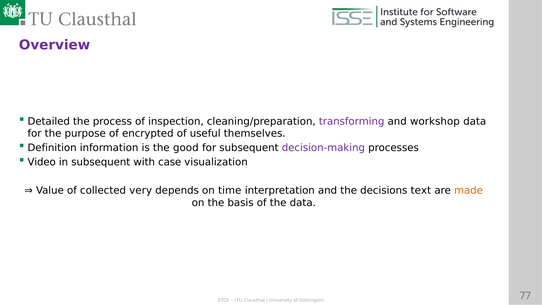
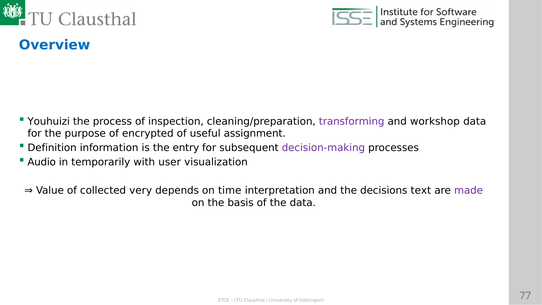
Overview colour: purple -> blue
Detailed: Detailed -> Youhuizi
themselves: themselves -> assignment
good: good -> entry
Video: Video -> Audio
in subsequent: subsequent -> temporarily
case: case -> user
made colour: orange -> purple
